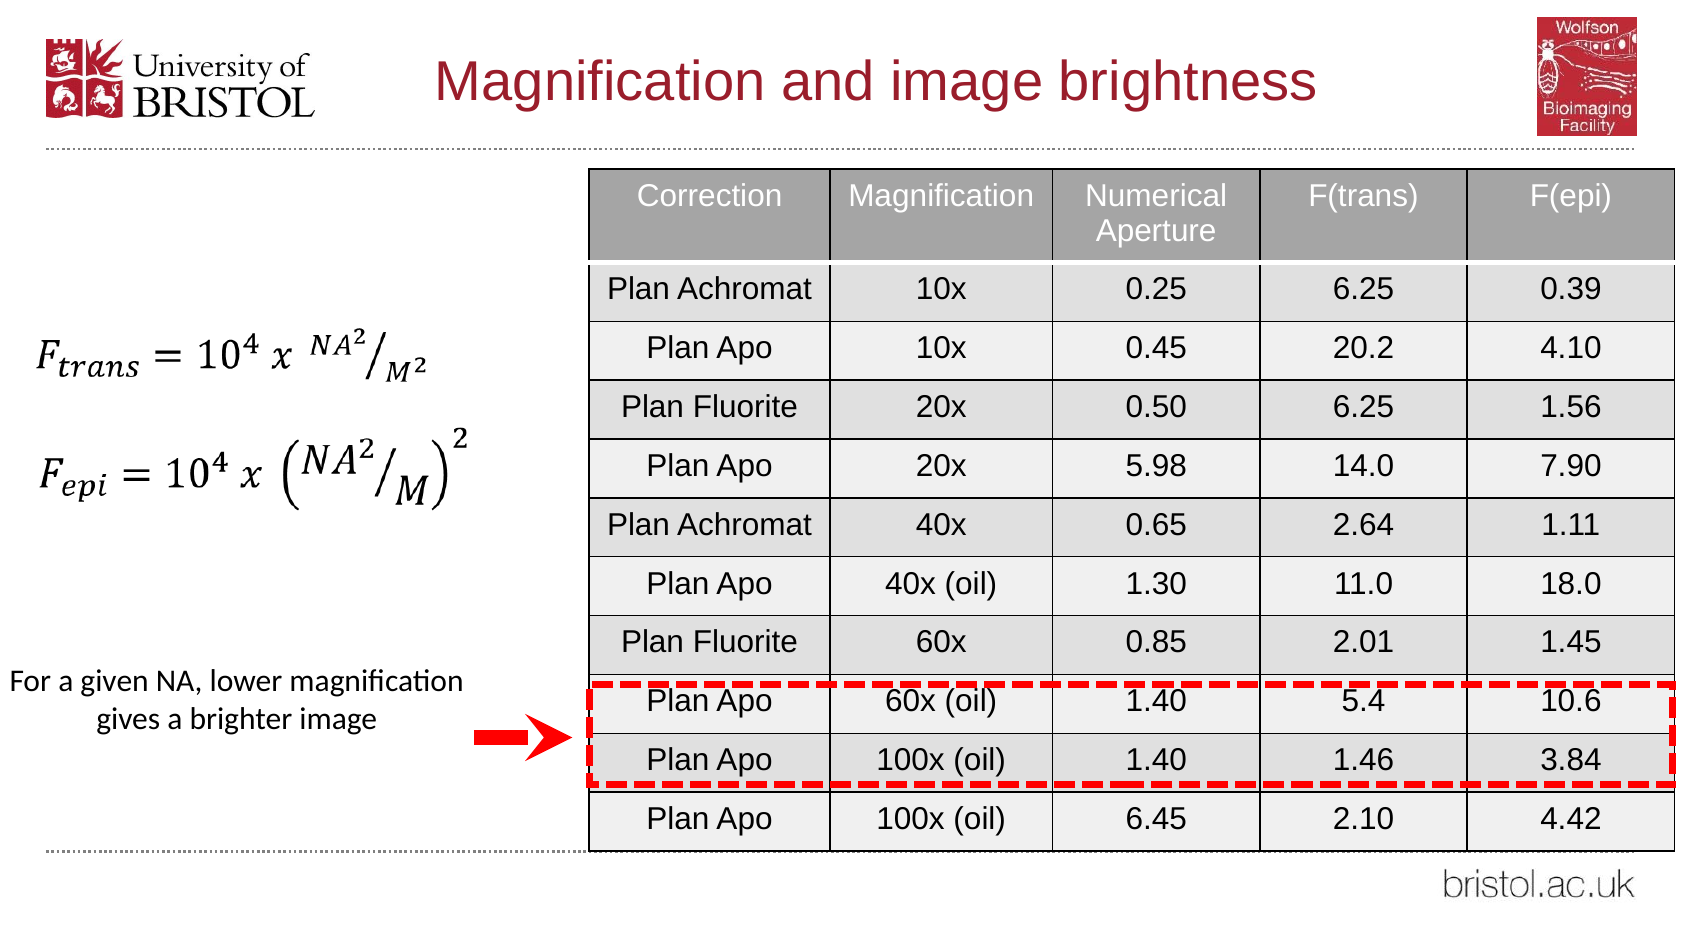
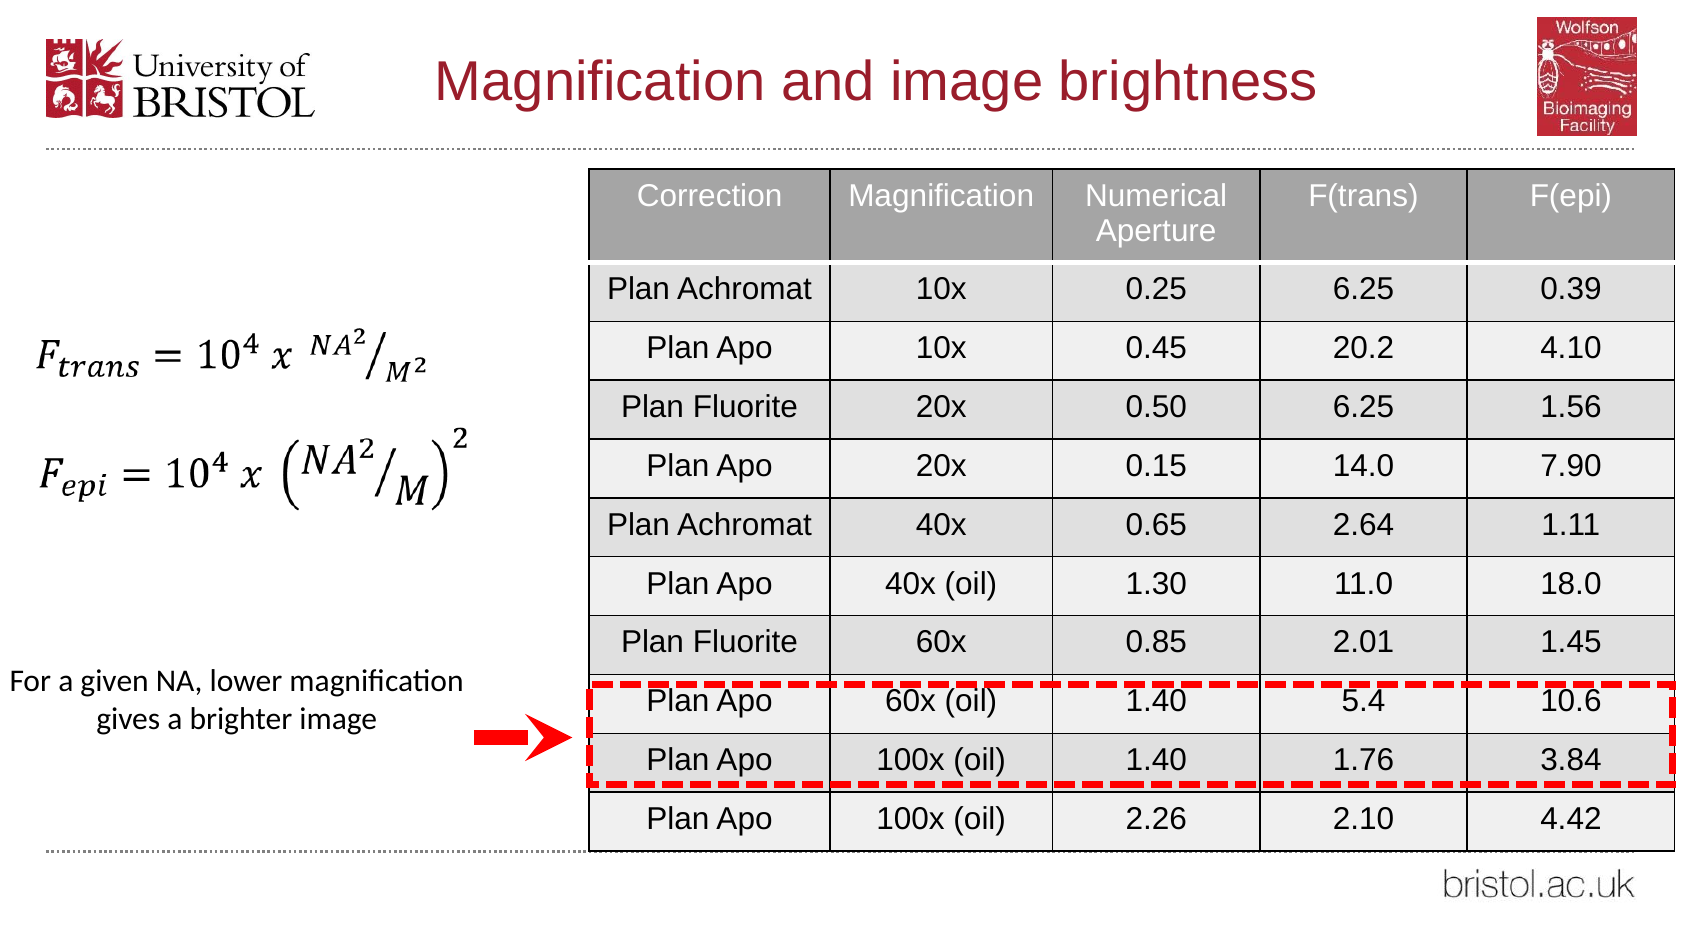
5.98: 5.98 -> 0.15
1.46: 1.46 -> 1.76
6.45: 6.45 -> 2.26
